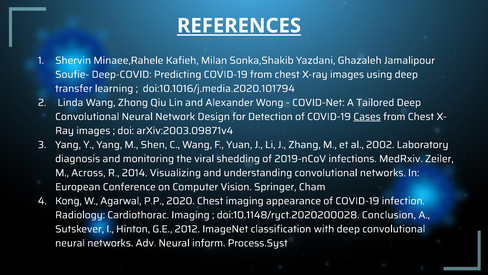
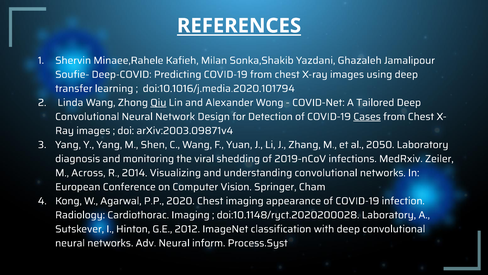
Qiu underline: none -> present
2002: 2002 -> 2050
doi:10.1148/ryct.2020200028 Conclusion: Conclusion -> Laboratory
